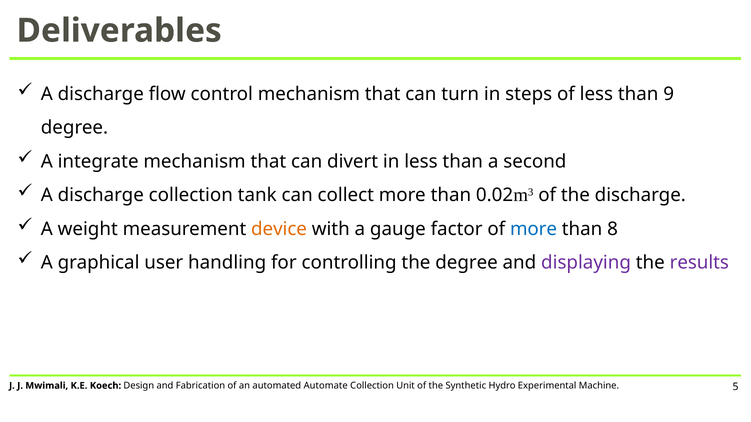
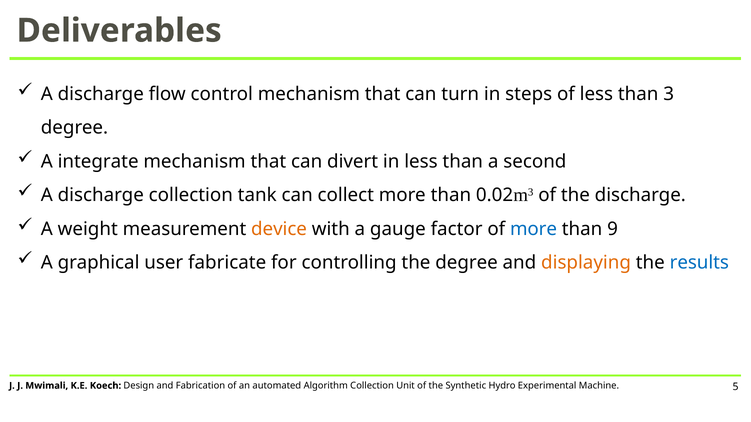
9: 9 -> 3
8: 8 -> 9
handling: handling -> fabricate
displaying colour: purple -> orange
results colour: purple -> blue
Automate: Automate -> Algorithm
